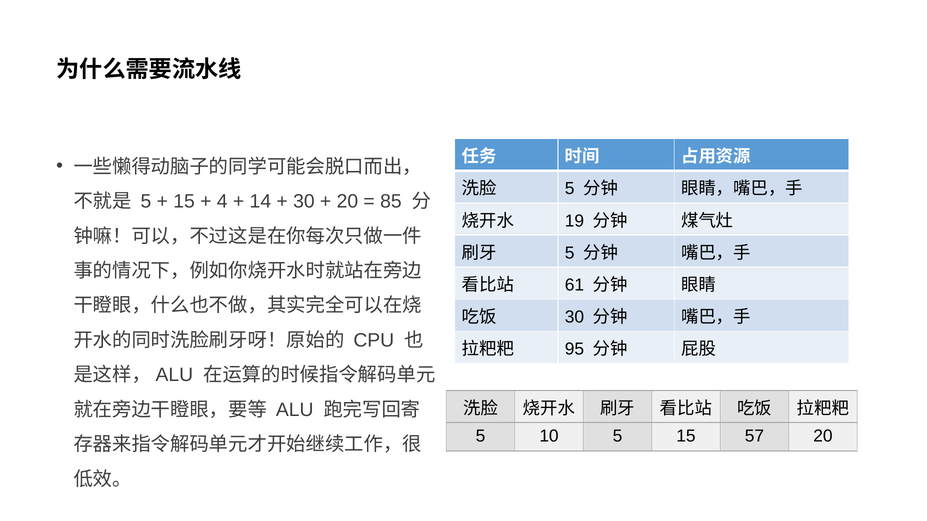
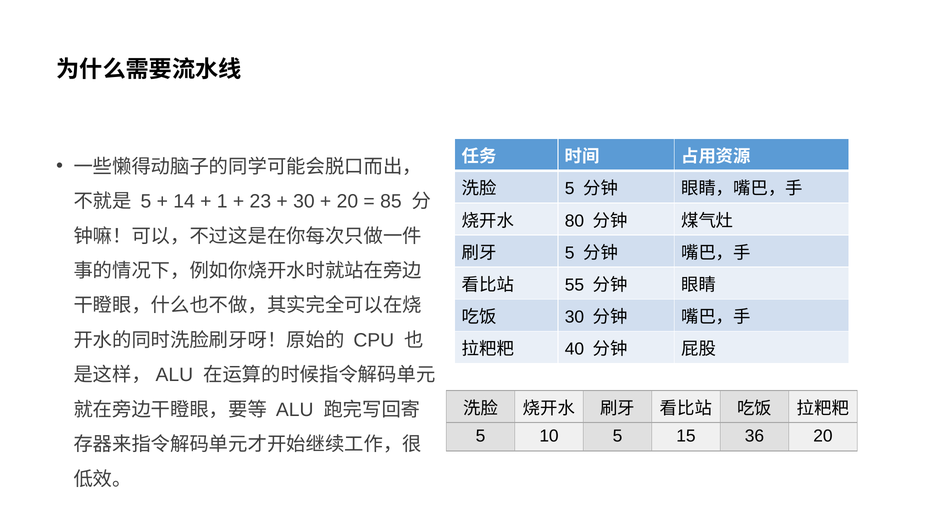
15 at (184, 202): 15 -> 14
4: 4 -> 1
14: 14 -> 23
19: 19 -> 80
61: 61 -> 55
95: 95 -> 40
57: 57 -> 36
